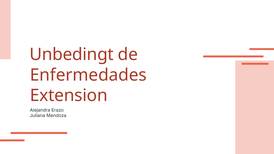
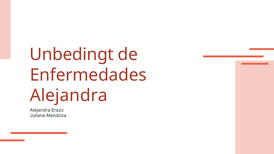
Extension at (69, 96): Extension -> Alejandra
